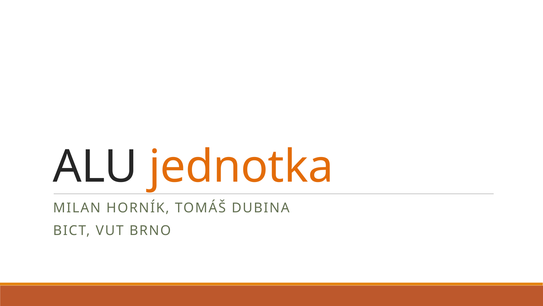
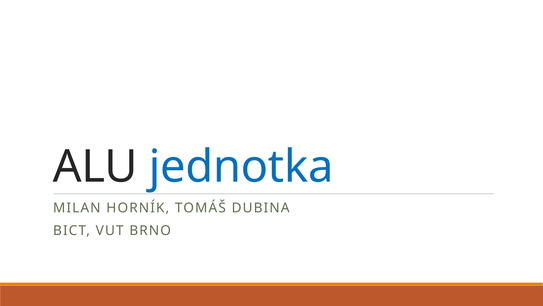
jednotka colour: orange -> blue
